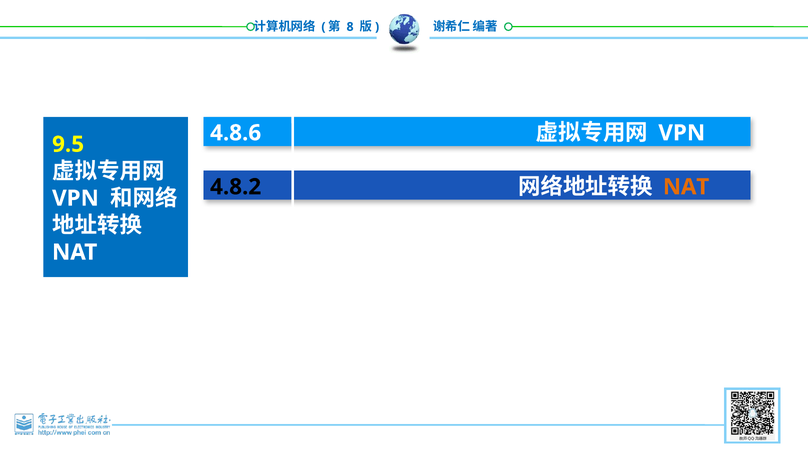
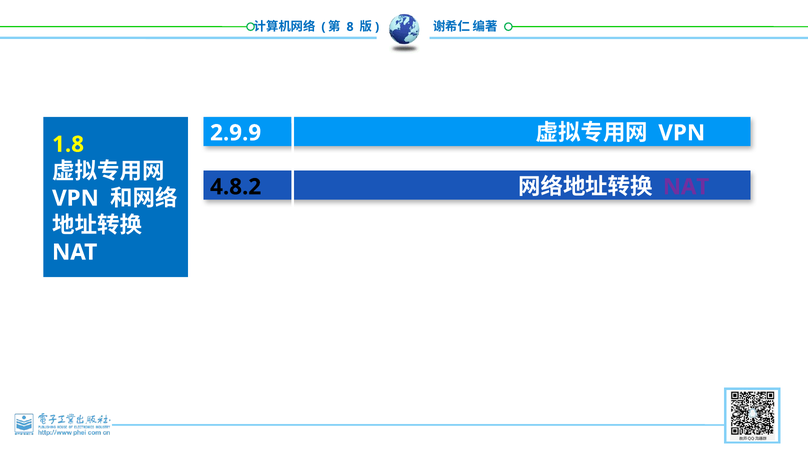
4.8.6: 4.8.6 -> 2.9.9
9.5: 9.5 -> 1.8
NAT at (686, 187) colour: orange -> purple
